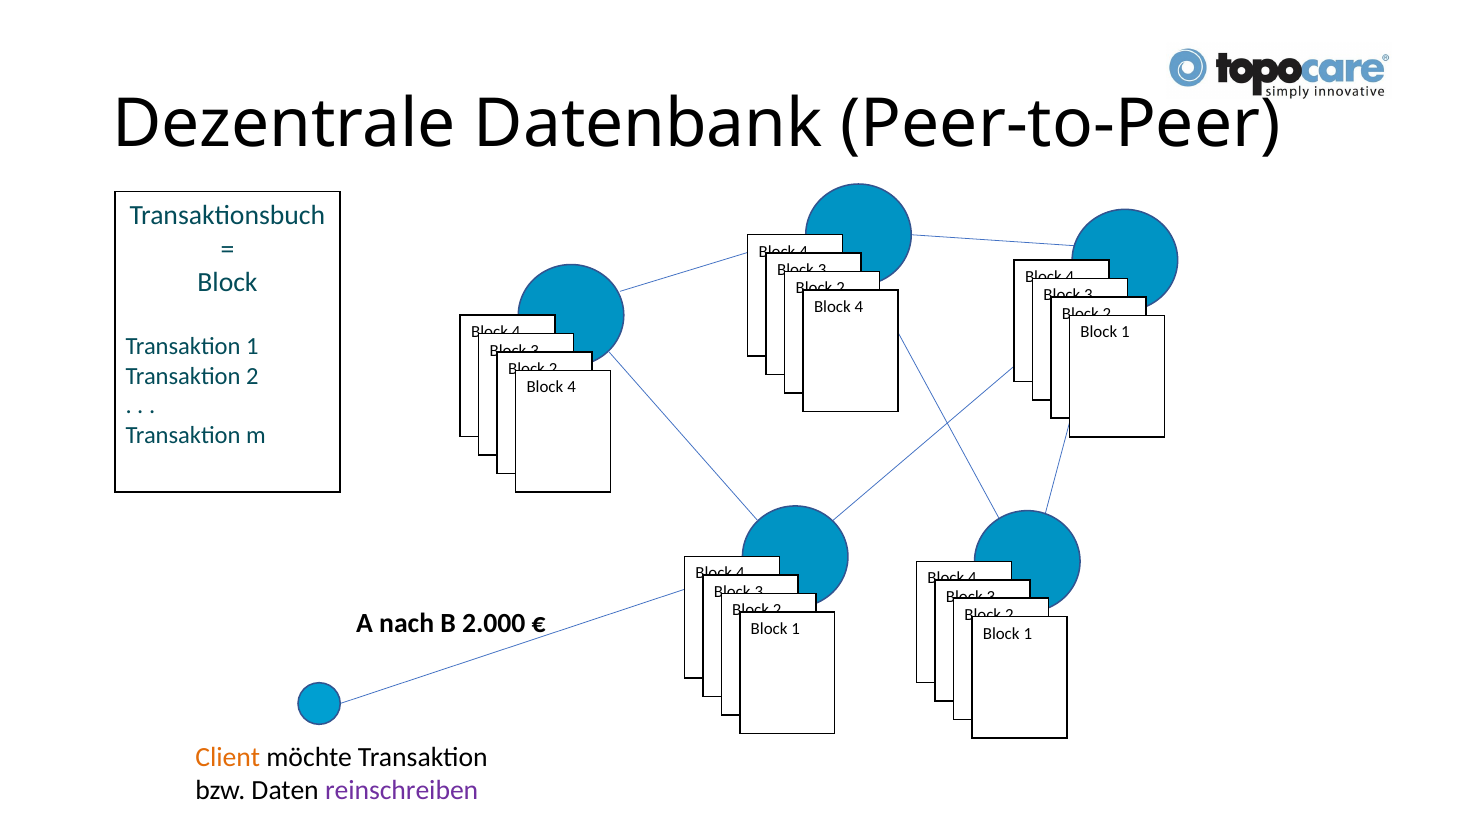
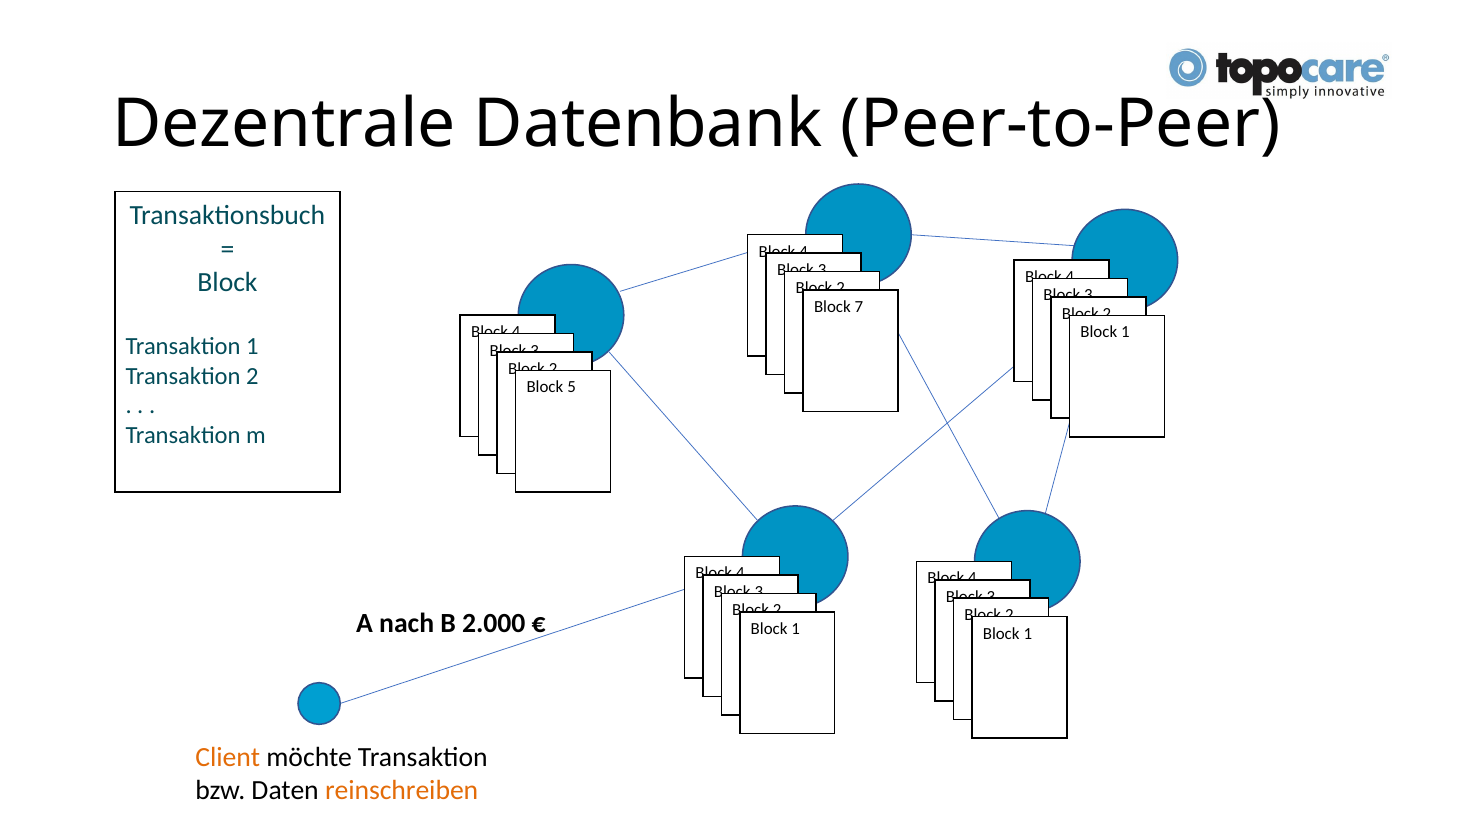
4 at (859, 307): 4 -> 7
4 at (572, 387): 4 -> 5
reinschreiben colour: purple -> orange
